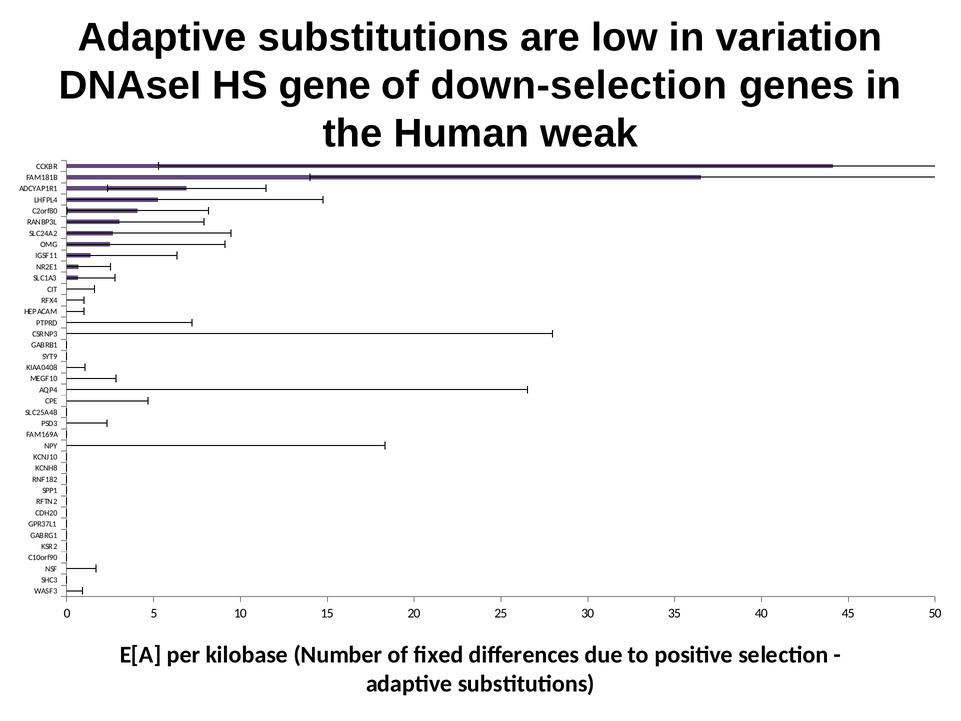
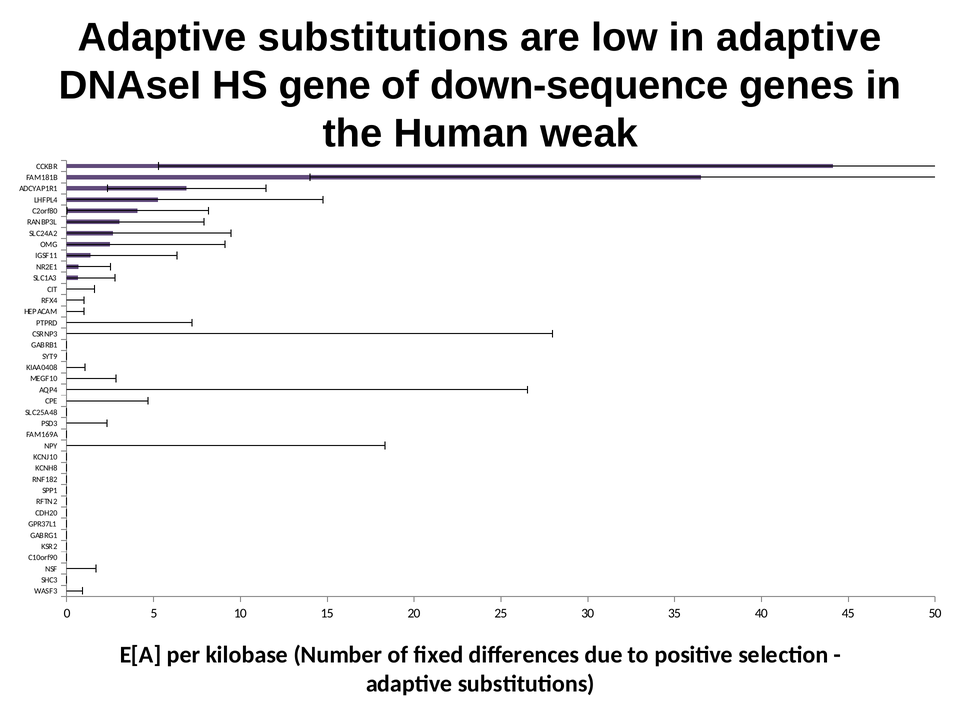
in variation: variation -> adaptive
down-selection: down-selection -> down-sequence
